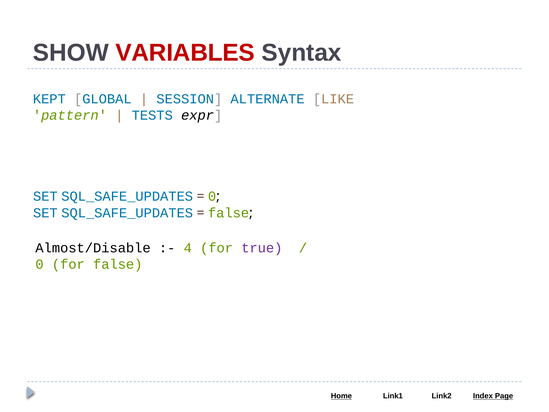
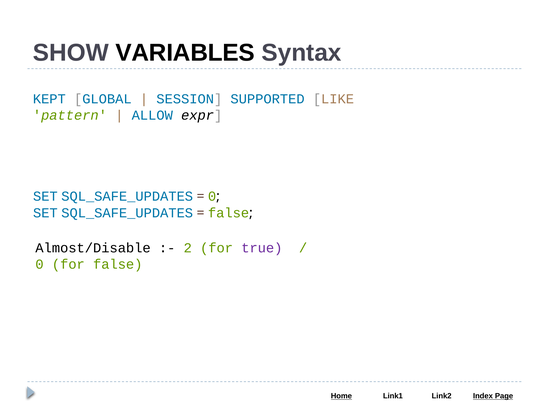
VARIABLES colour: red -> black
ALTERNATE: ALTERNATE -> SUPPORTED
TESTS: TESTS -> ALLOW
4: 4 -> 2
